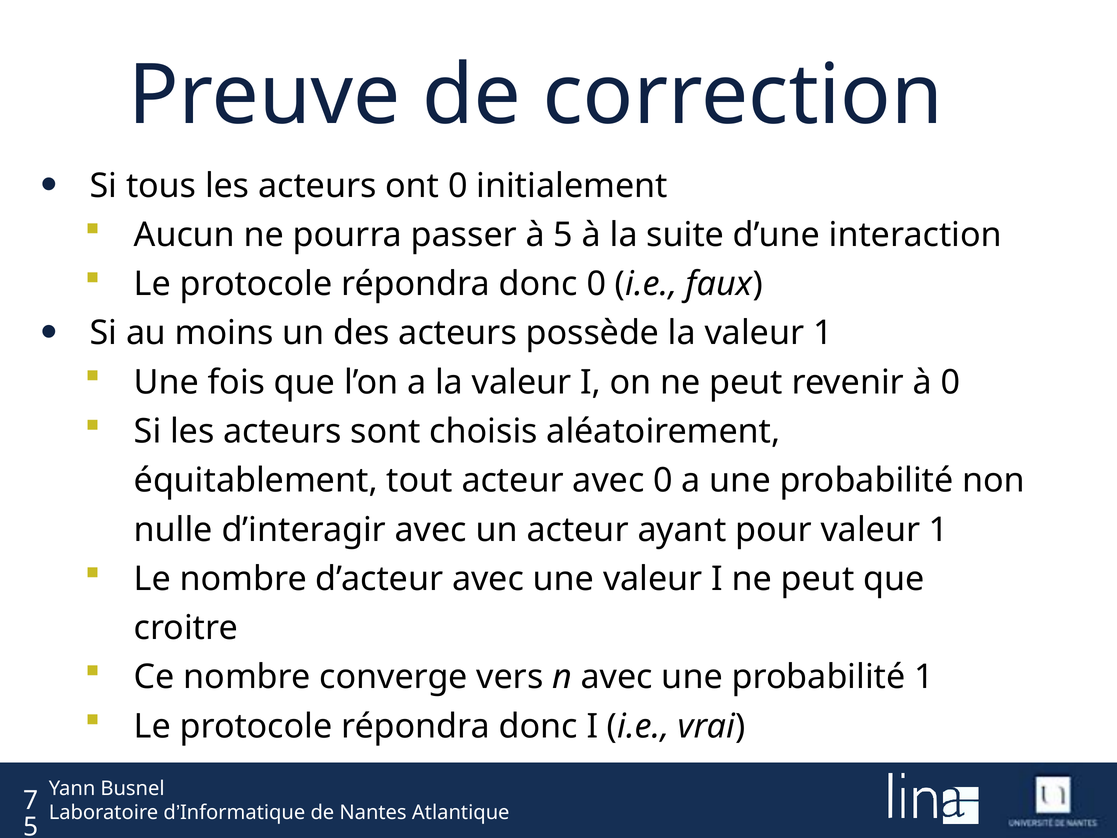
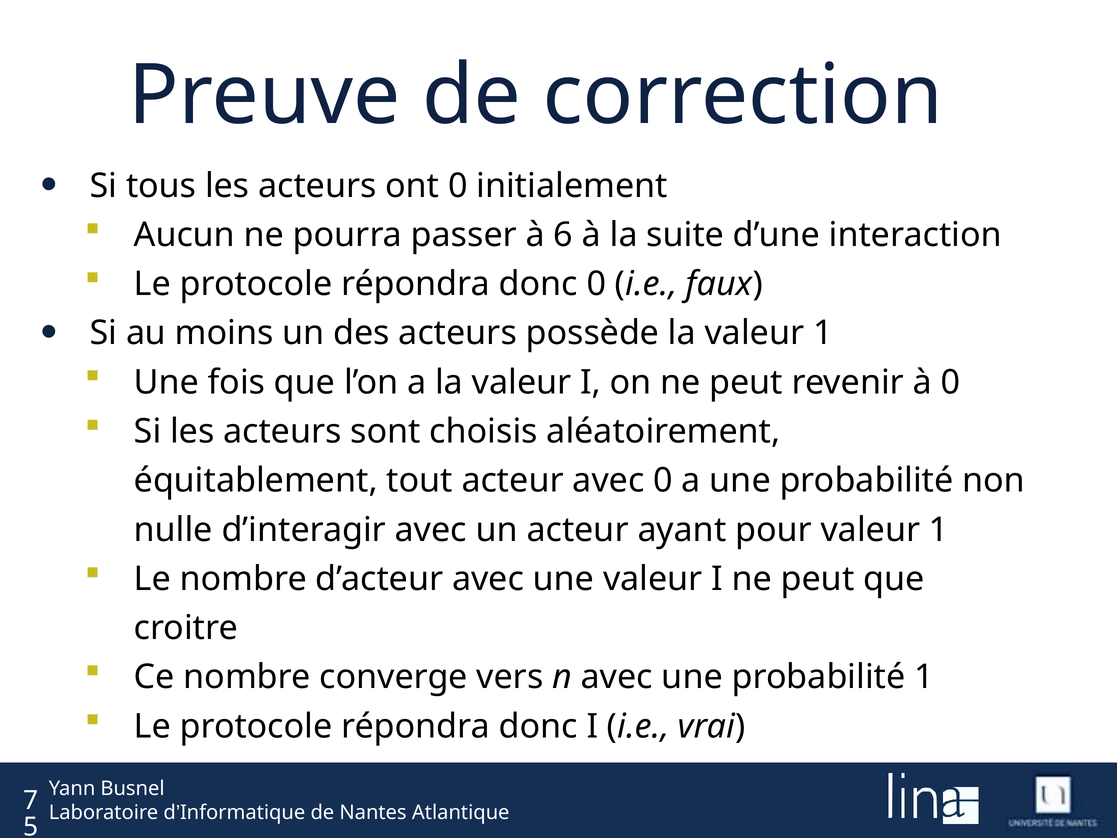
à 5: 5 -> 6
